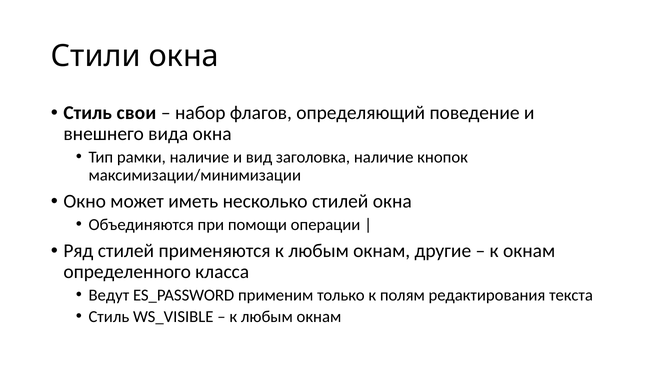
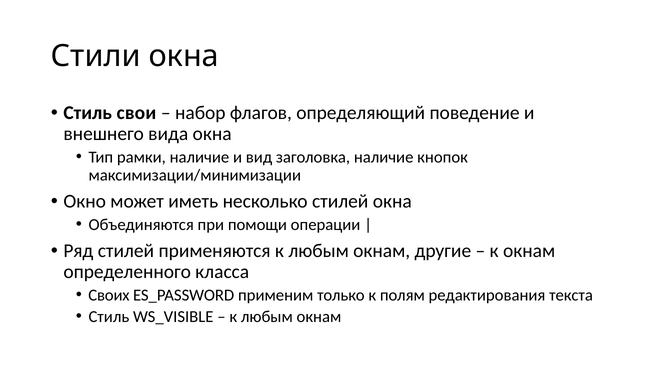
Ведут: Ведут -> Своих
